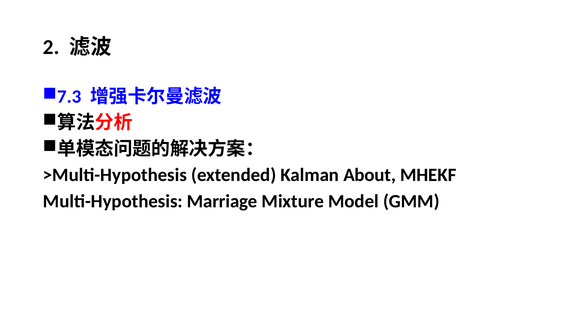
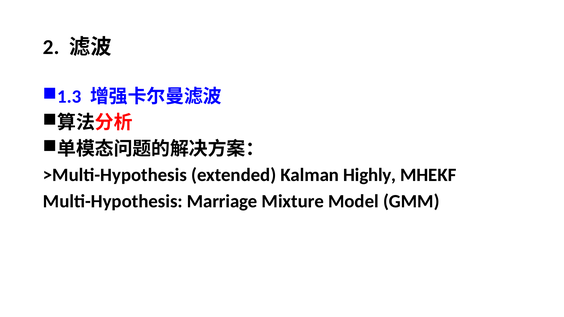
7.3: 7.3 -> 1.3
About: About -> Highly
